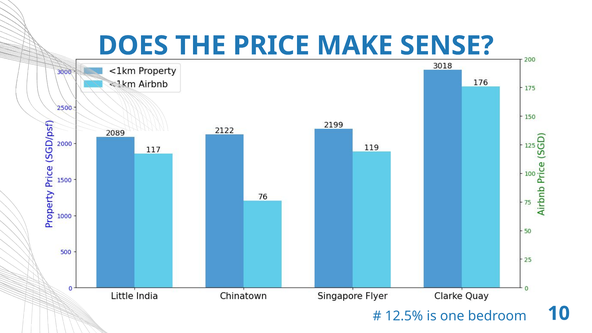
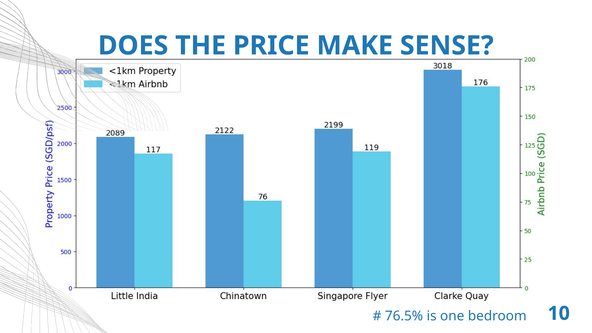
12.5%: 12.5% -> 76.5%
